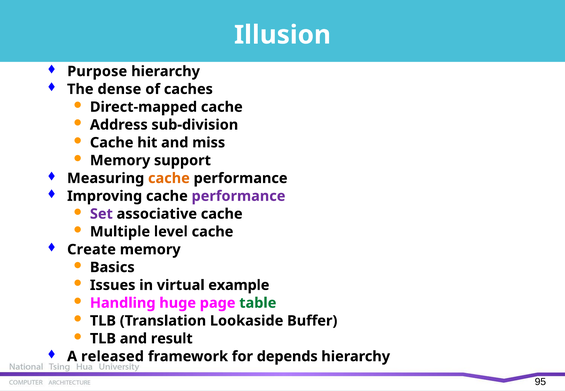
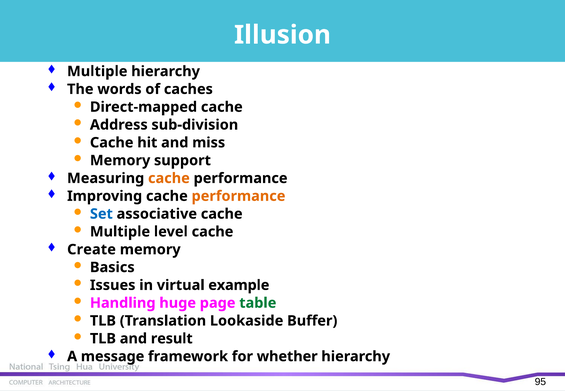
Purpose at (97, 71): Purpose -> Multiple
dense: dense -> words
performance at (238, 196) colour: purple -> orange
Set colour: purple -> blue
released: released -> message
depends: depends -> whether
